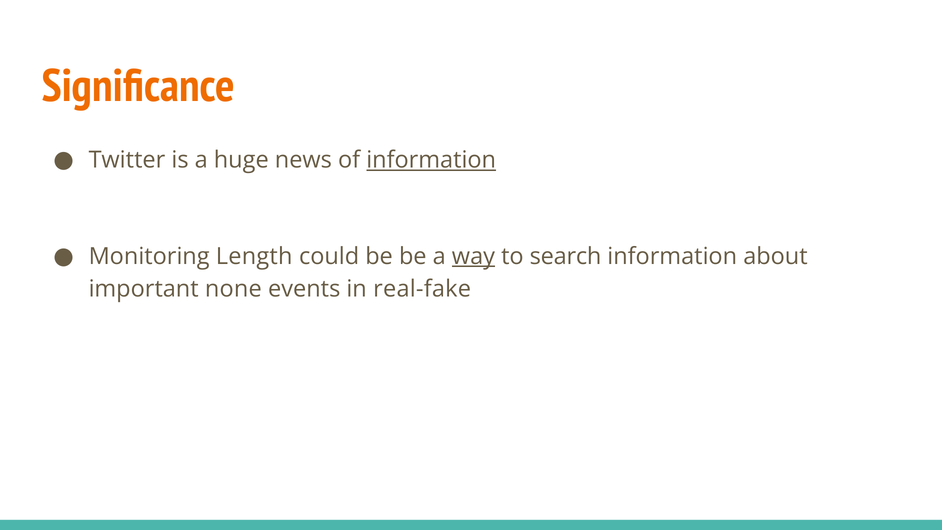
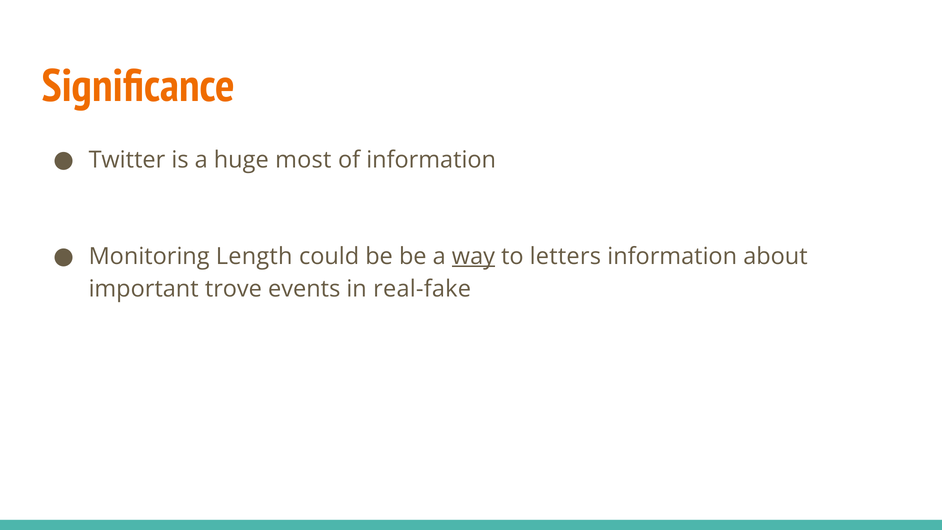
news: news -> most
information at (431, 160) underline: present -> none
search: search -> letters
none: none -> trove
